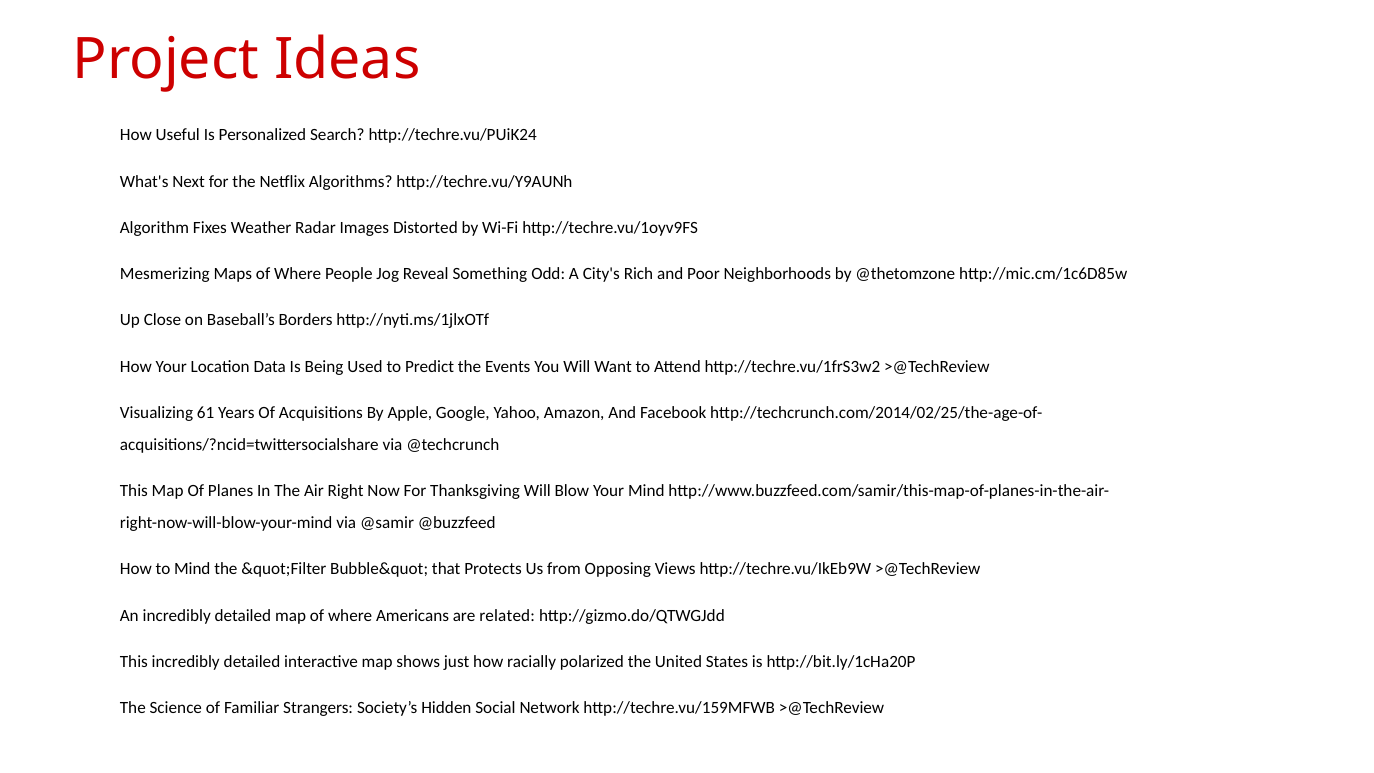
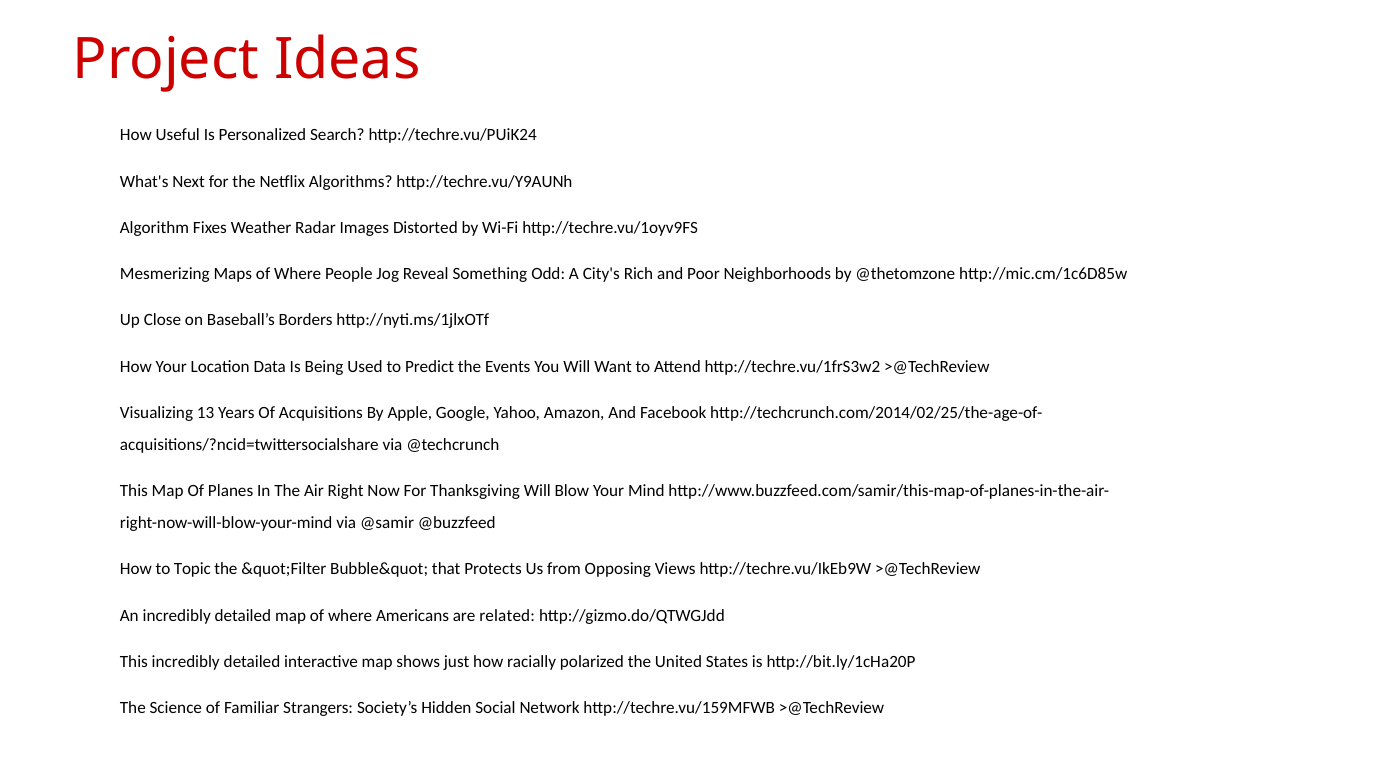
61: 61 -> 13
to Mind: Mind -> Topic
